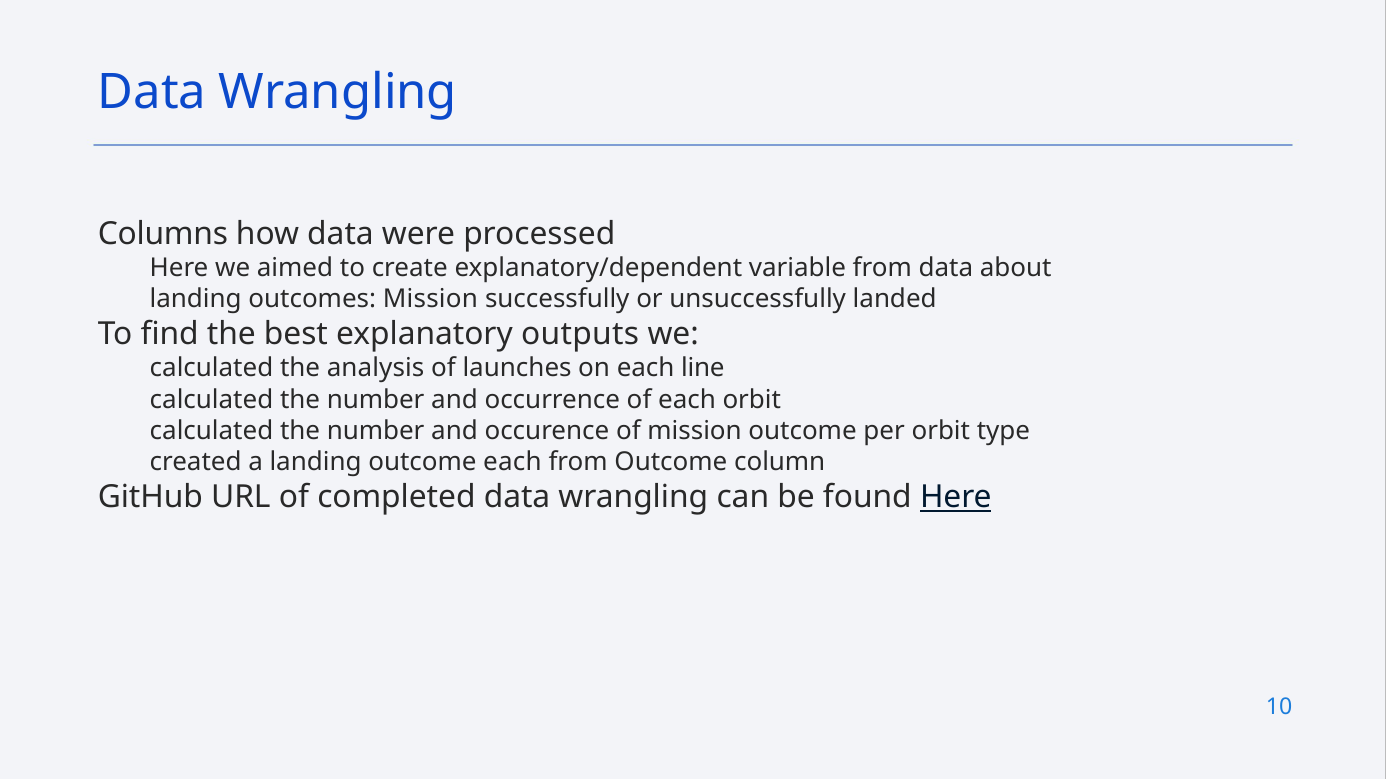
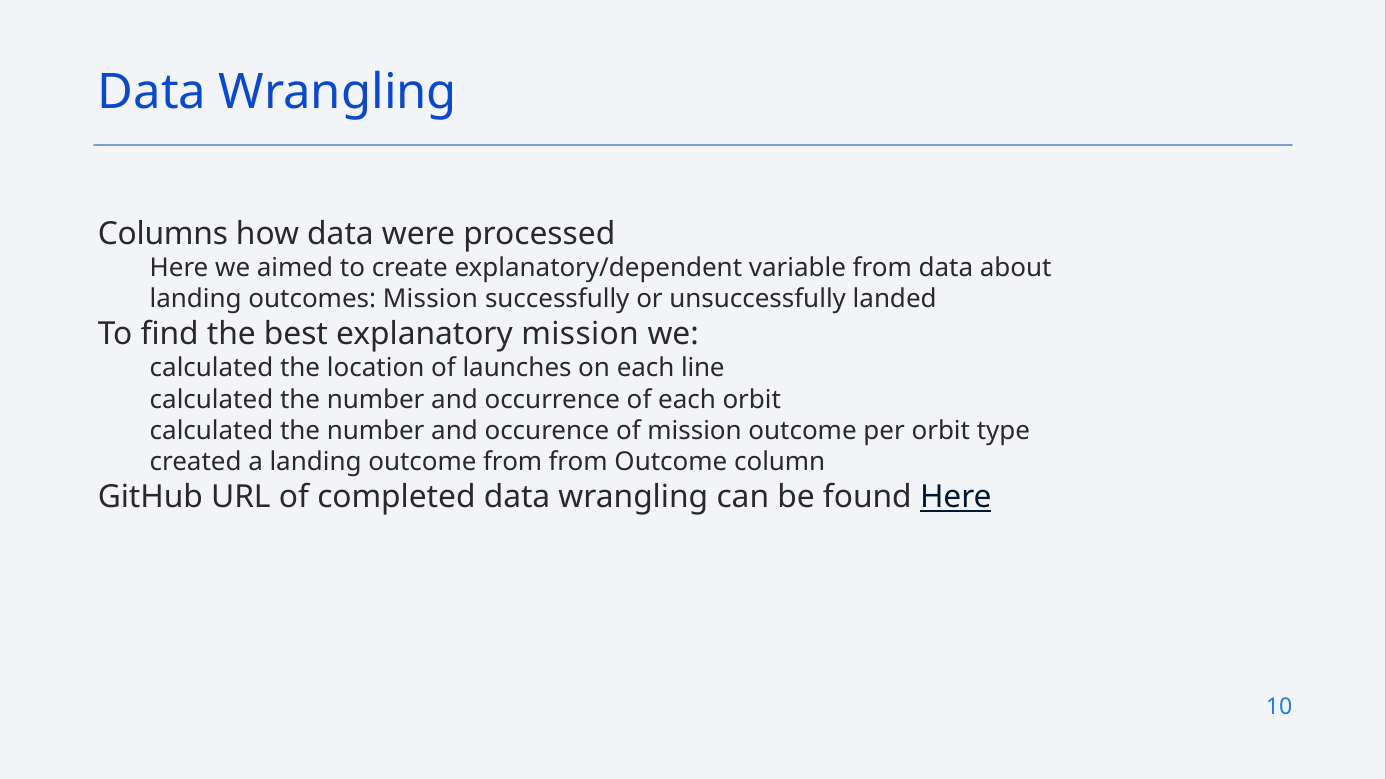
explanatory outputs: outputs -> mission
analysis: analysis -> location
outcome each: each -> from
